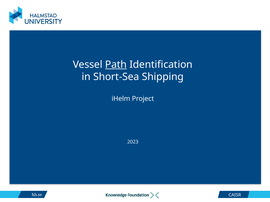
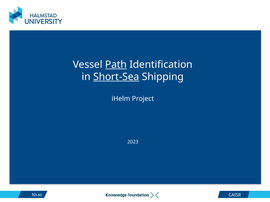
Short-Sea underline: none -> present
